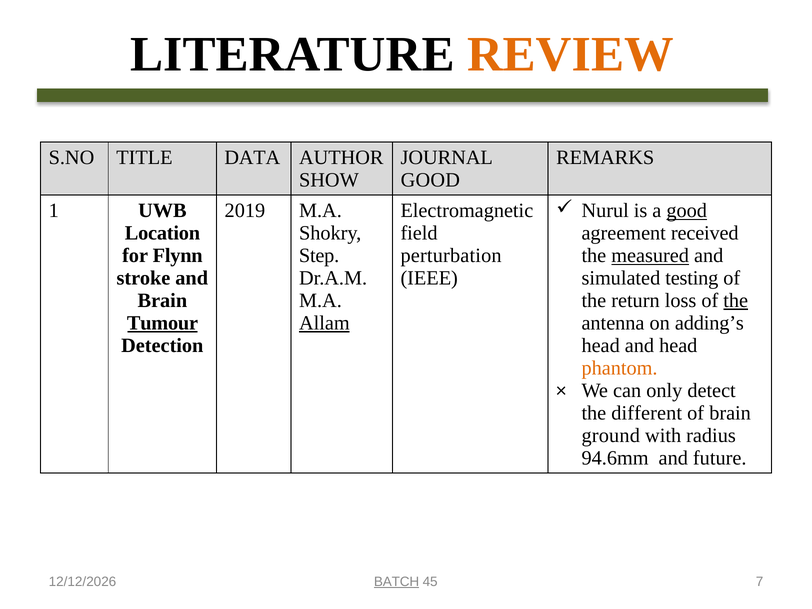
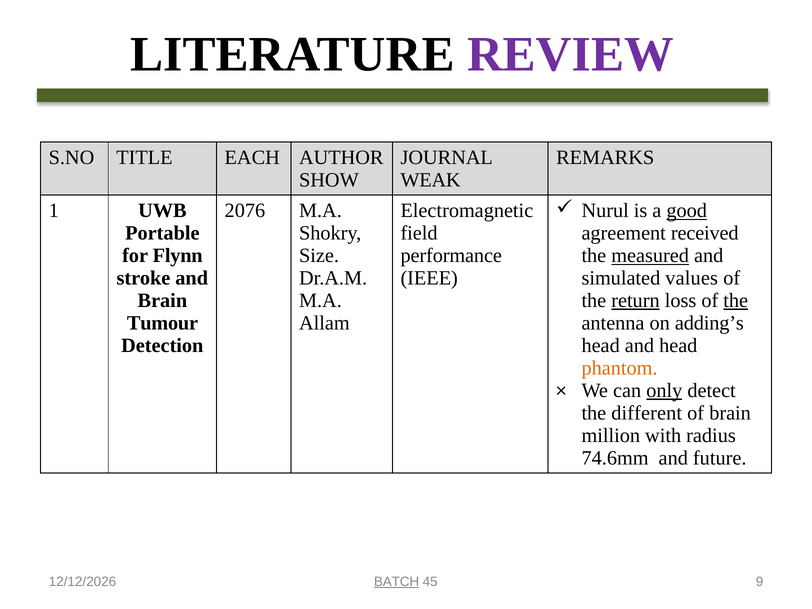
REVIEW colour: orange -> purple
DATA: DATA -> EACH
GOOD at (430, 180): GOOD -> WEAK
2019: 2019 -> 2076
Location: Location -> Portable
Step: Step -> Size
perturbation: perturbation -> performance
testing: testing -> values
return underline: none -> present
Tumour underline: present -> none
Allam underline: present -> none
only underline: none -> present
ground: ground -> million
94.6mm: 94.6mm -> 74.6mm
7: 7 -> 9
